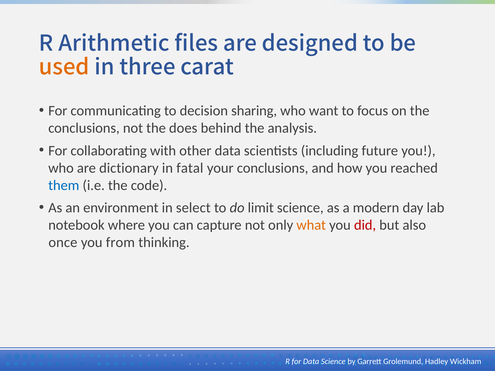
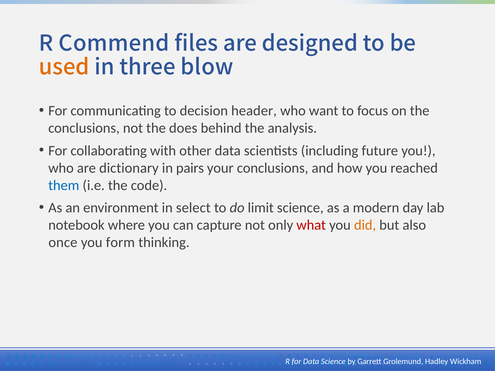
Arithmetic: Arithmetic -> Commend
carat: carat -> blow
sharing: sharing -> header
fatal: fatal -> pairs
what colour: orange -> red
did colour: red -> orange
from: from -> form
